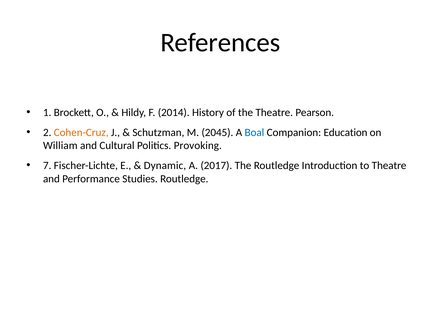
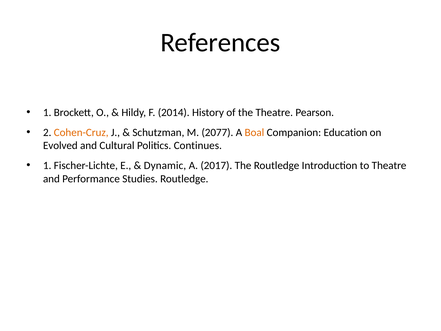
2045: 2045 -> 2077
Boal colour: blue -> orange
William: William -> Evolved
Provoking: Provoking -> Continues
7 at (47, 165): 7 -> 1
